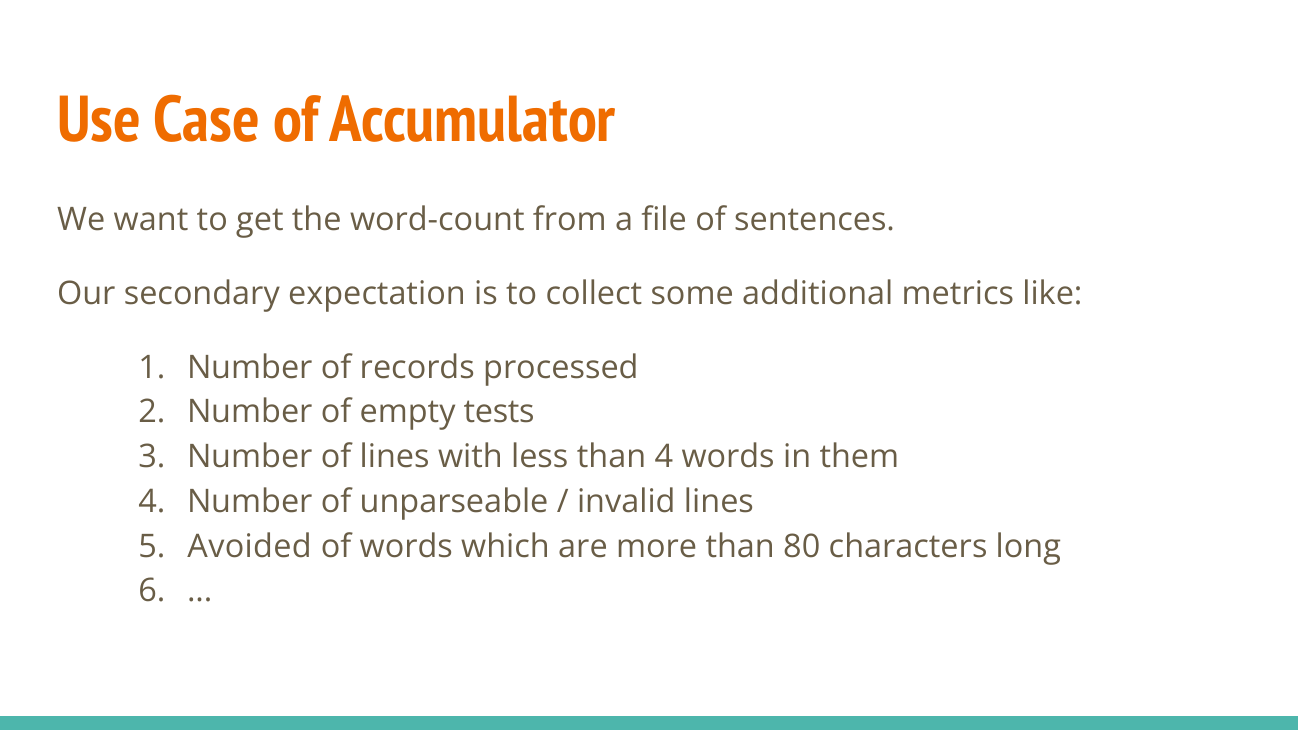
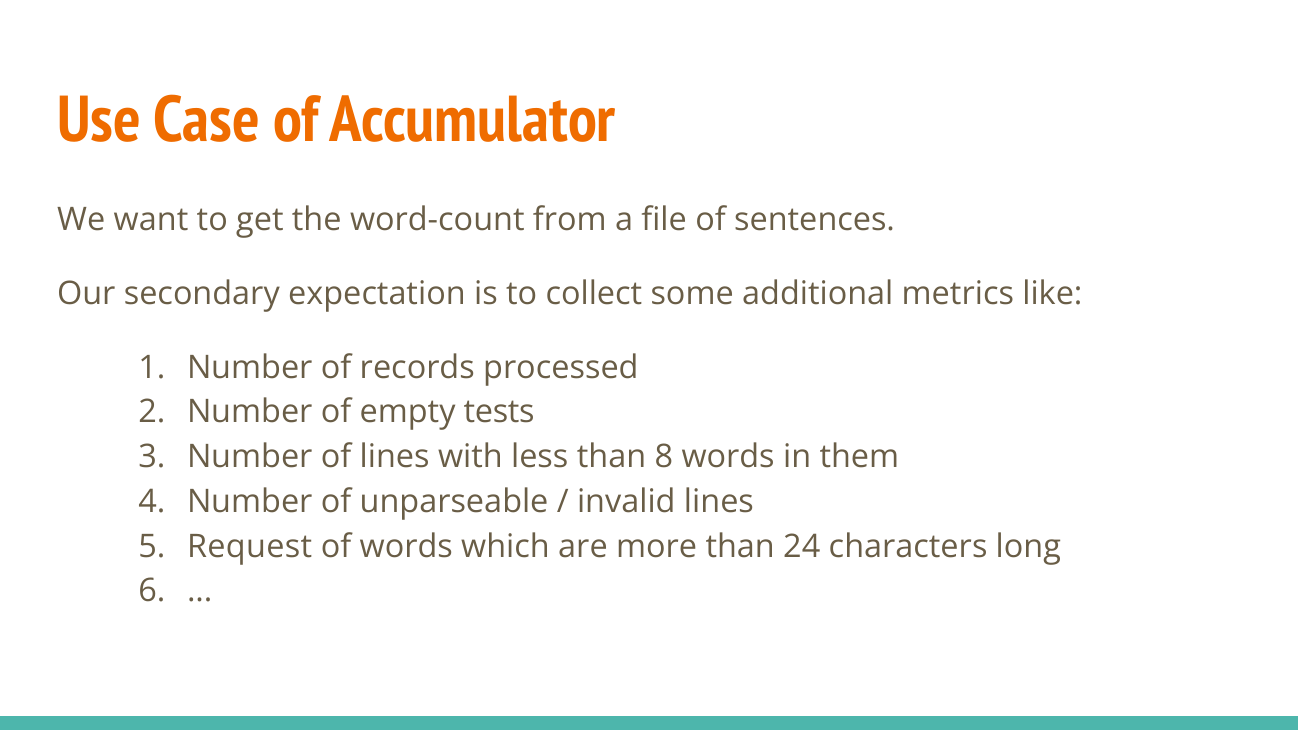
than 4: 4 -> 8
Avoided: Avoided -> Request
80: 80 -> 24
